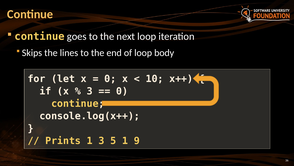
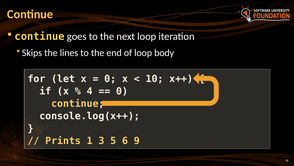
3 at (90, 91): 3 -> 4
5 1: 1 -> 6
